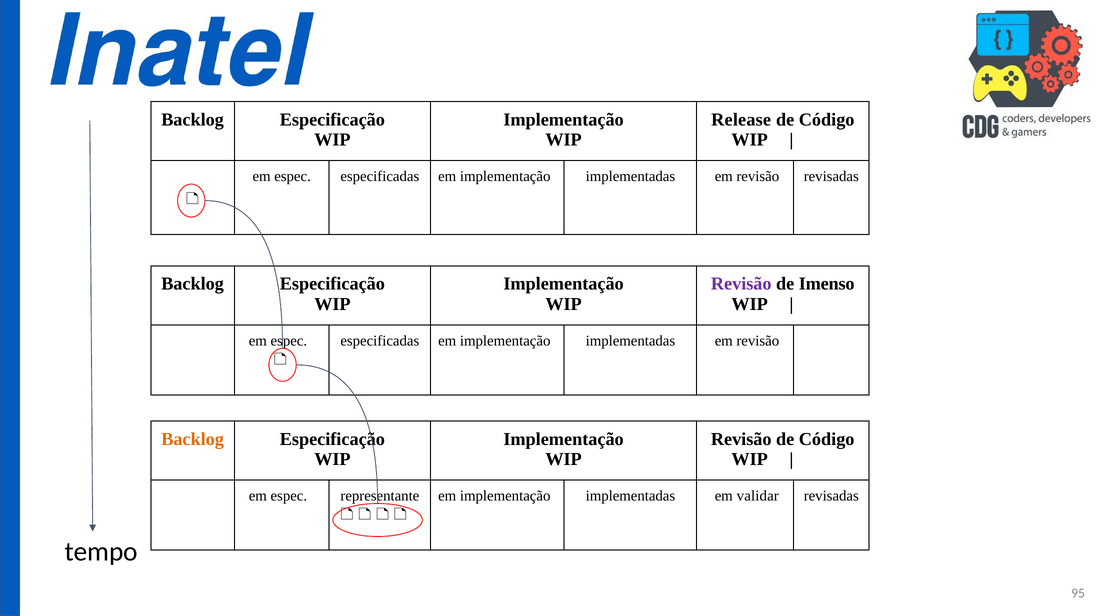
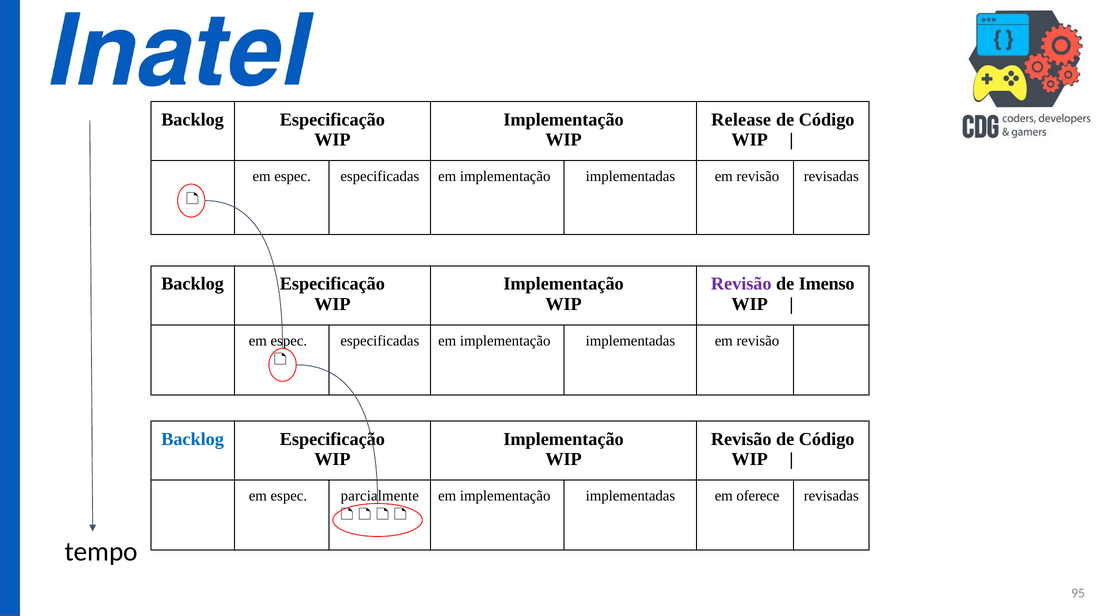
Backlog at (193, 439) colour: orange -> blue
representante: representante -> parcialmente
validar: validar -> oferece
